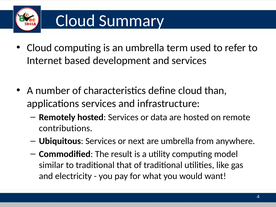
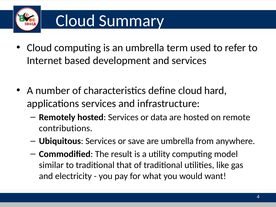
than: than -> hard
next: next -> save
